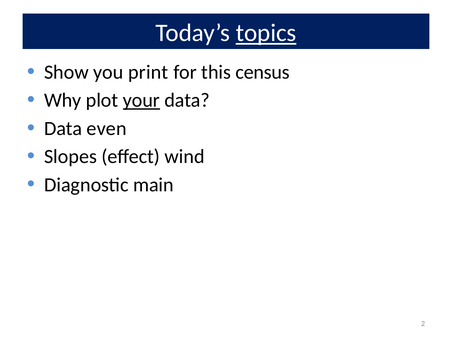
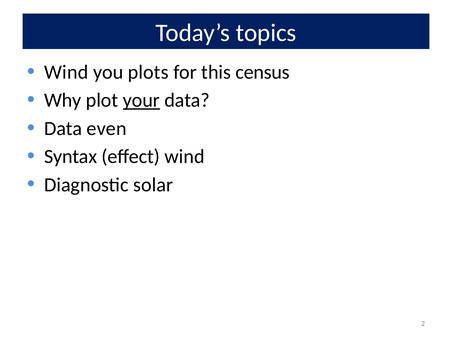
topics underline: present -> none
Show at (66, 72): Show -> Wind
print: print -> plots
Slopes: Slopes -> Syntax
main: main -> solar
